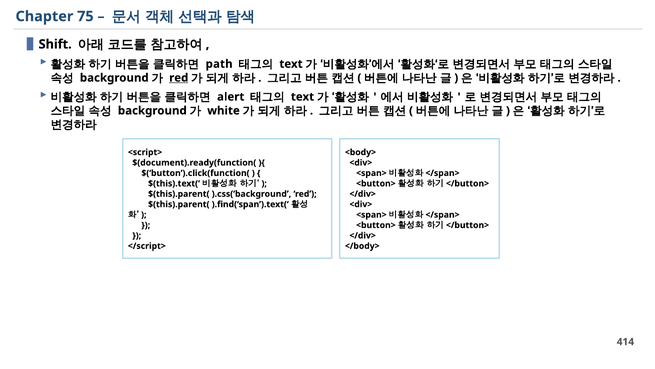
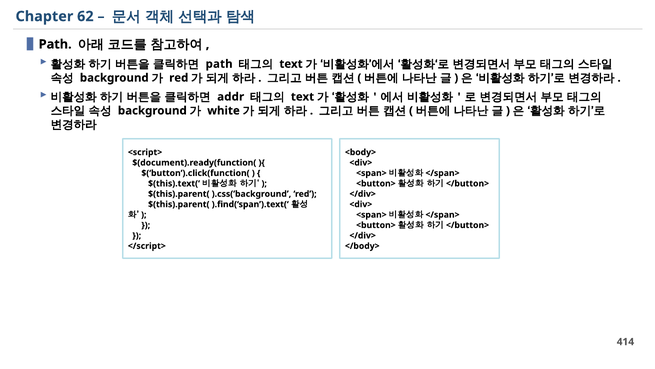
75: 75 -> 62
Shift at (55, 44): Shift -> Path
red at (179, 78) underline: present -> none
alert: alert -> addr
